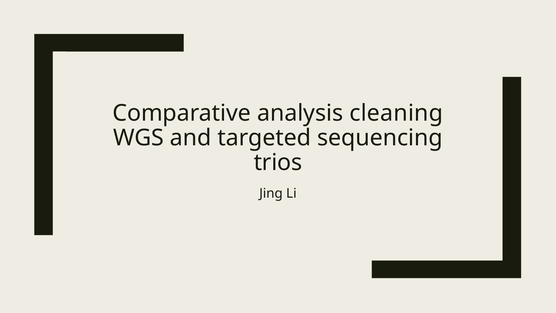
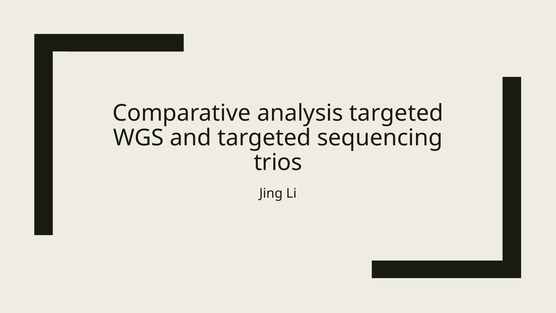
analysis cleaning: cleaning -> targeted
